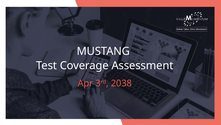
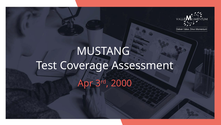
2038: 2038 -> 2000
